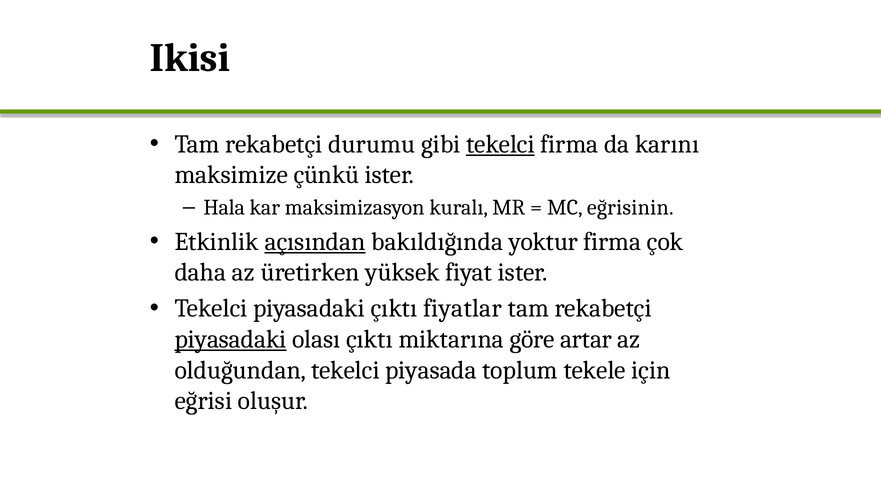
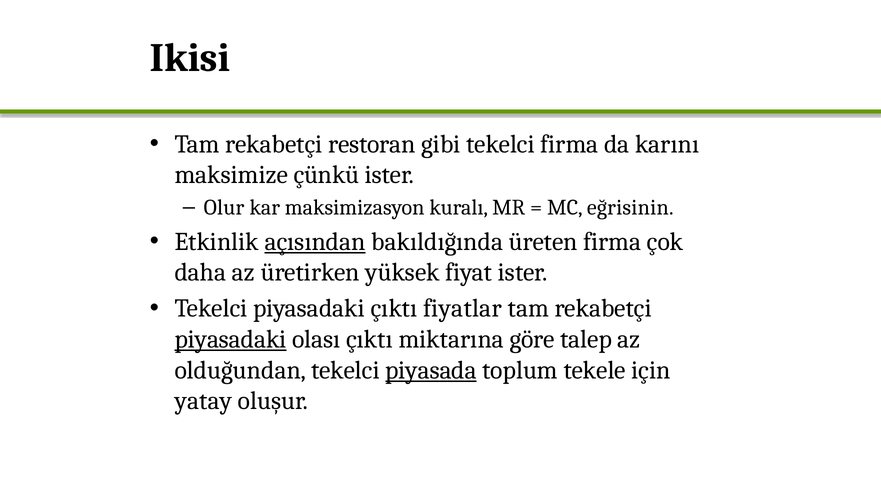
durumu: durumu -> restoran
tekelci at (500, 144) underline: present -> none
Hala: Hala -> Olur
yoktur: yoktur -> üreten
artar: artar -> talep
piyasada underline: none -> present
eğrisi: eğrisi -> yatay
